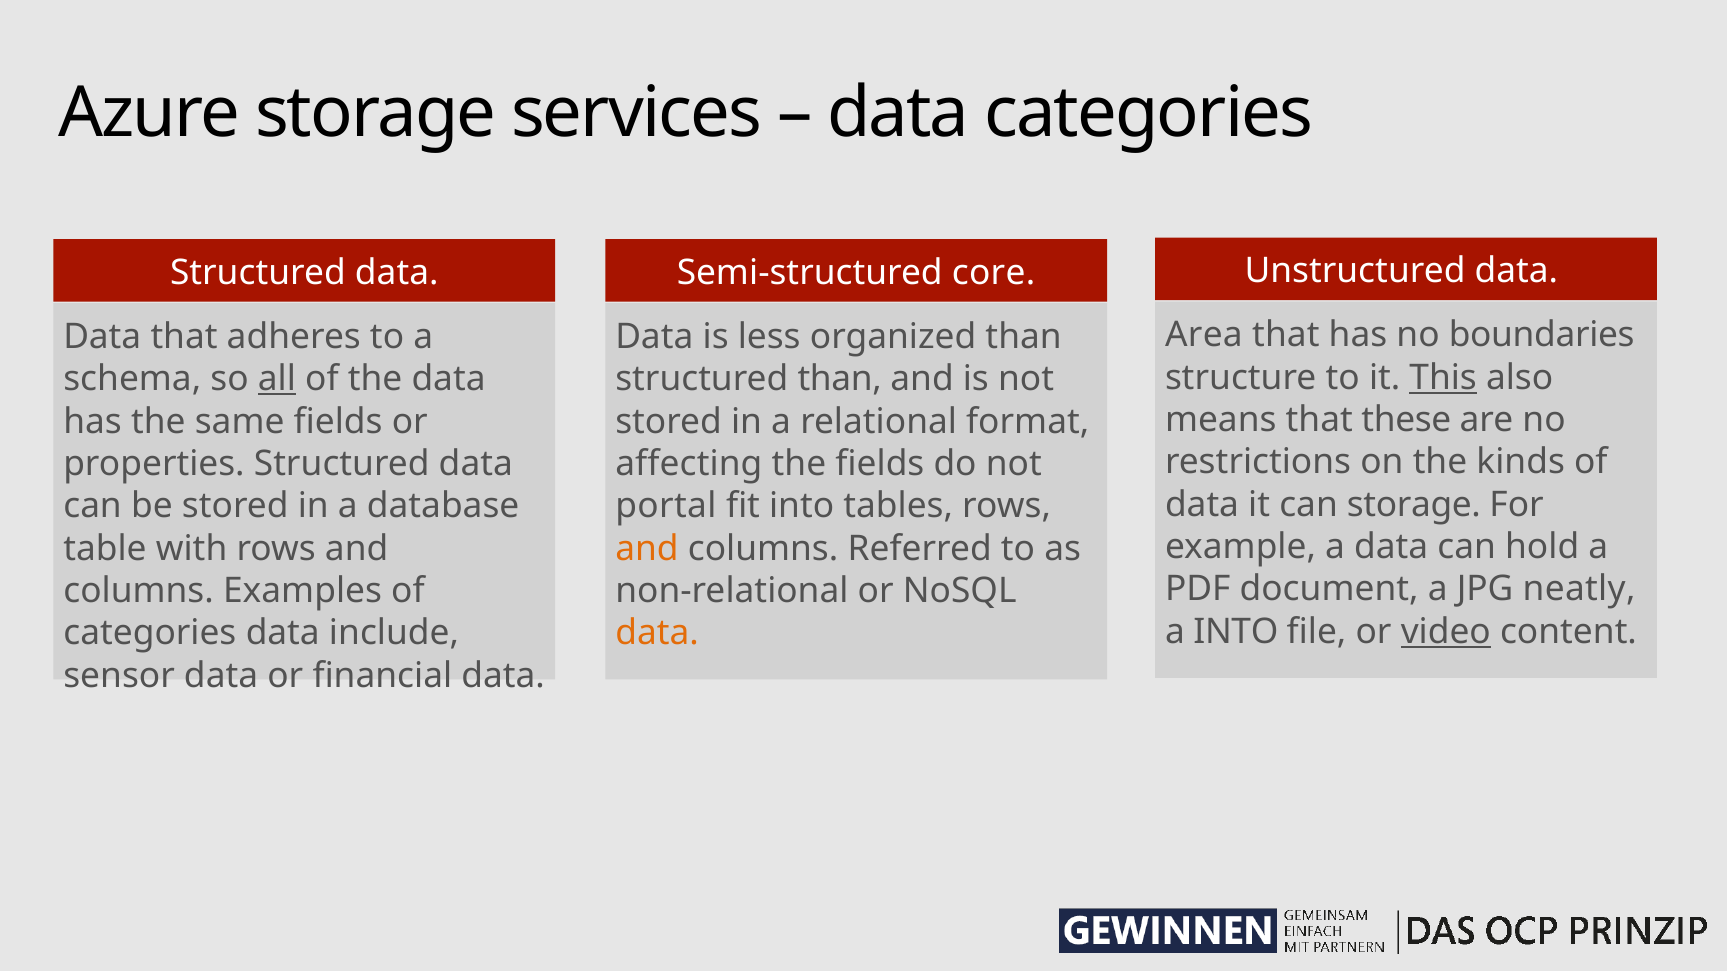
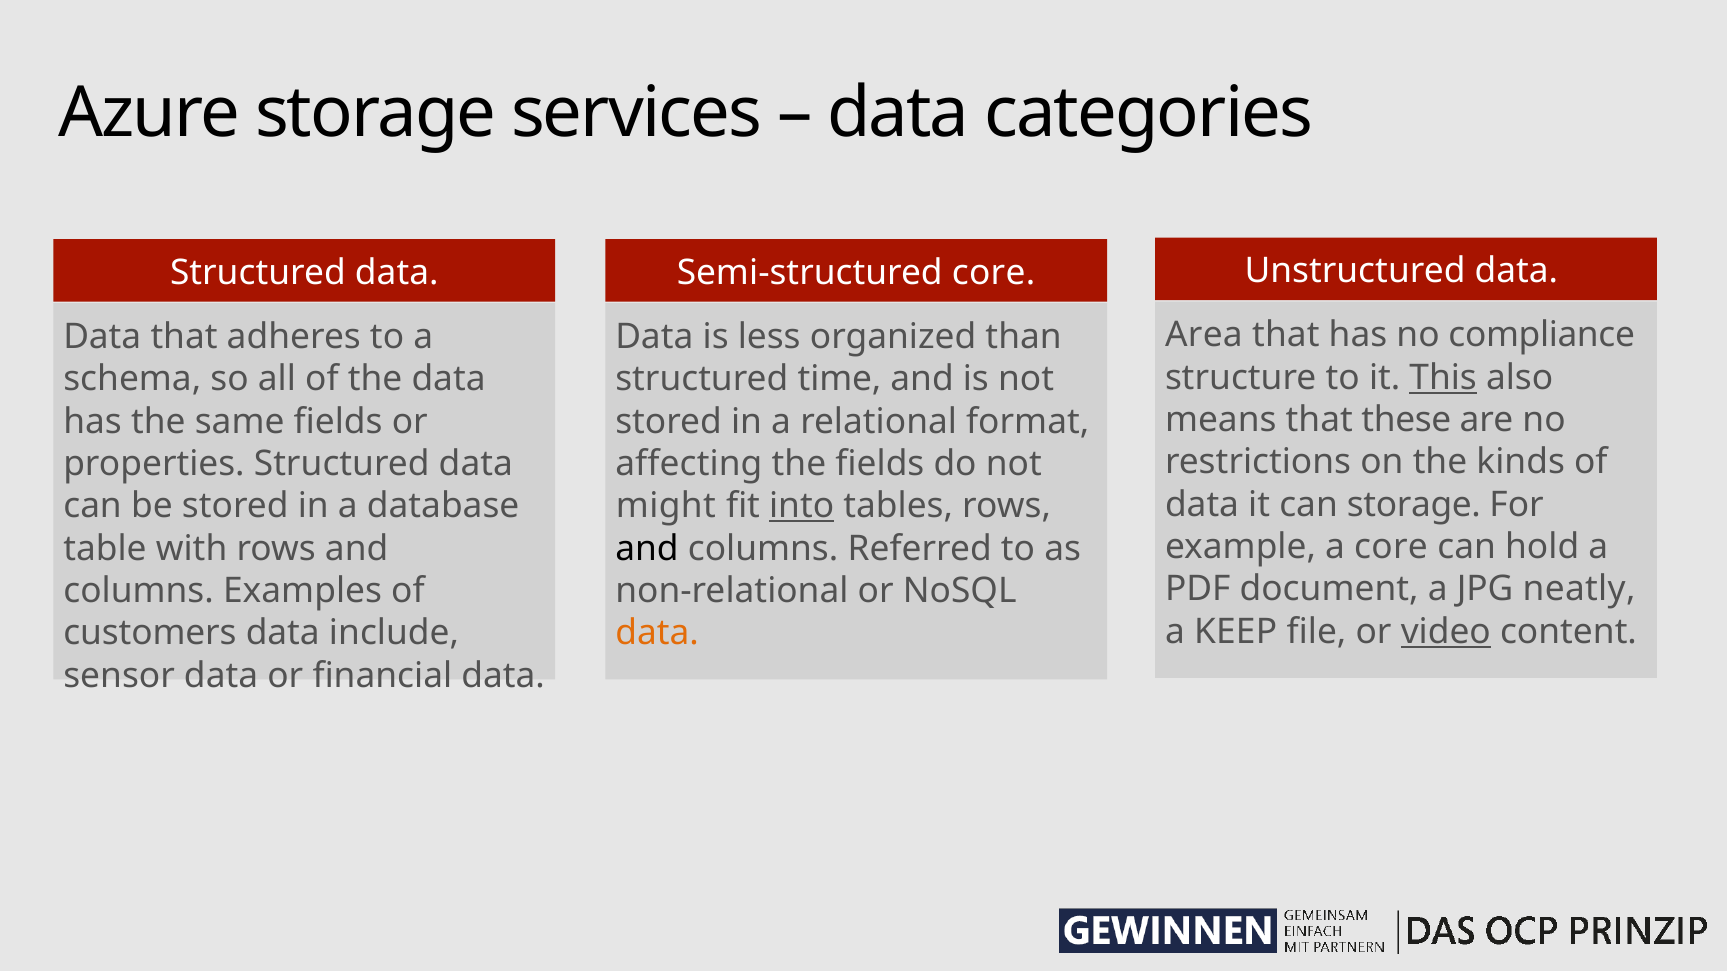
boundaries: boundaries -> compliance
all underline: present -> none
structured than: than -> time
portal: portal -> might
into at (802, 506) underline: none -> present
a data: data -> core
and at (647, 549) colour: orange -> black
a INTO: INTO -> KEEP
categories at (150, 633): categories -> customers
